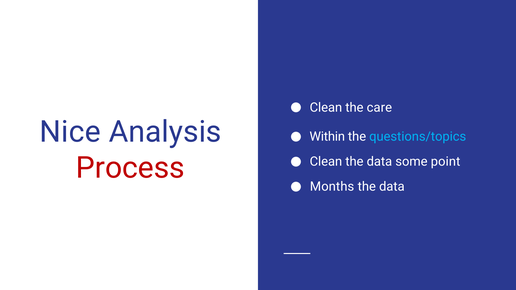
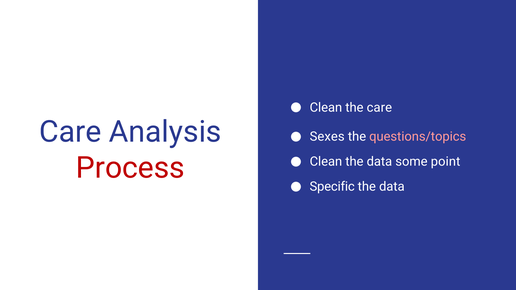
Nice at (70, 132): Nice -> Care
Within: Within -> Sexes
questions/topics colour: light blue -> pink
Months: Months -> Specific
